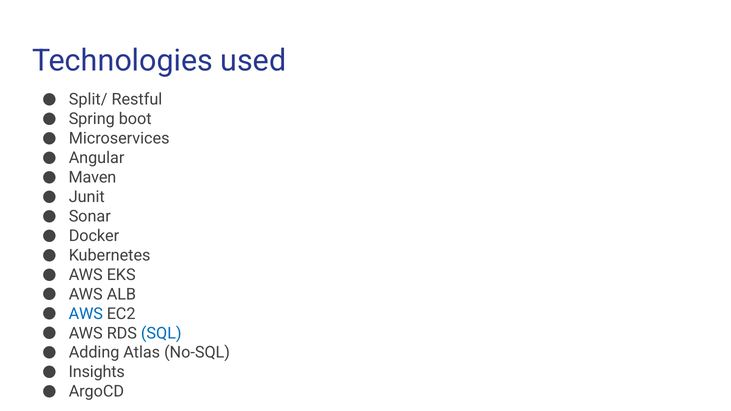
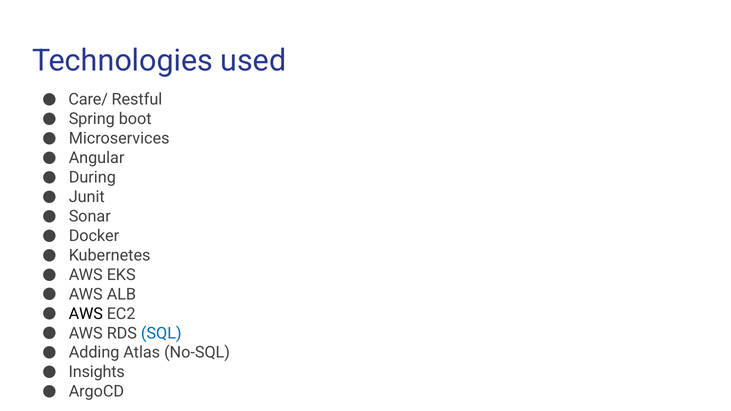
Split/: Split/ -> Care/
Maven: Maven -> During
AWS at (86, 314) colour: blue -> black
